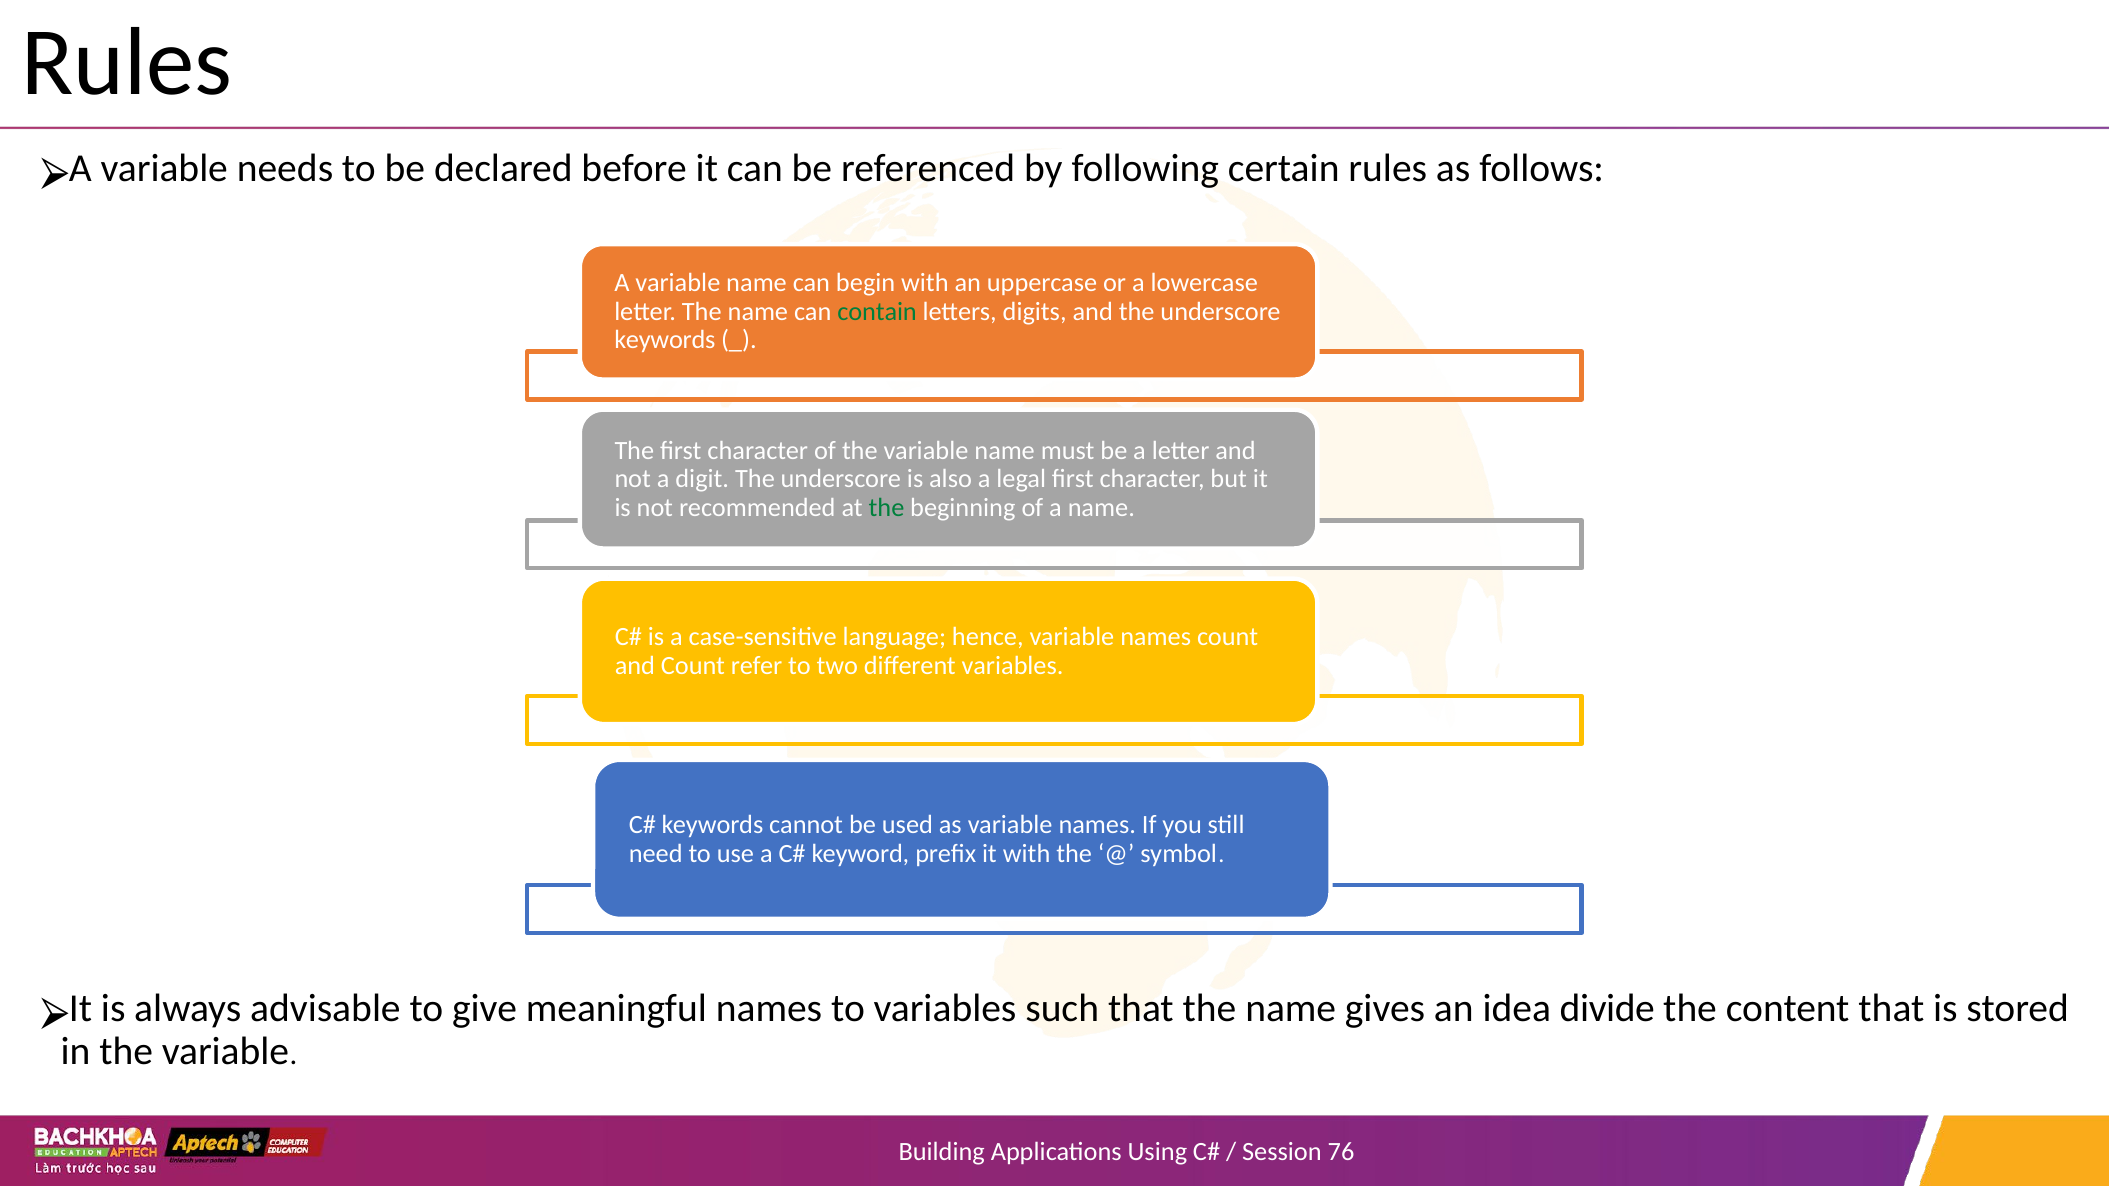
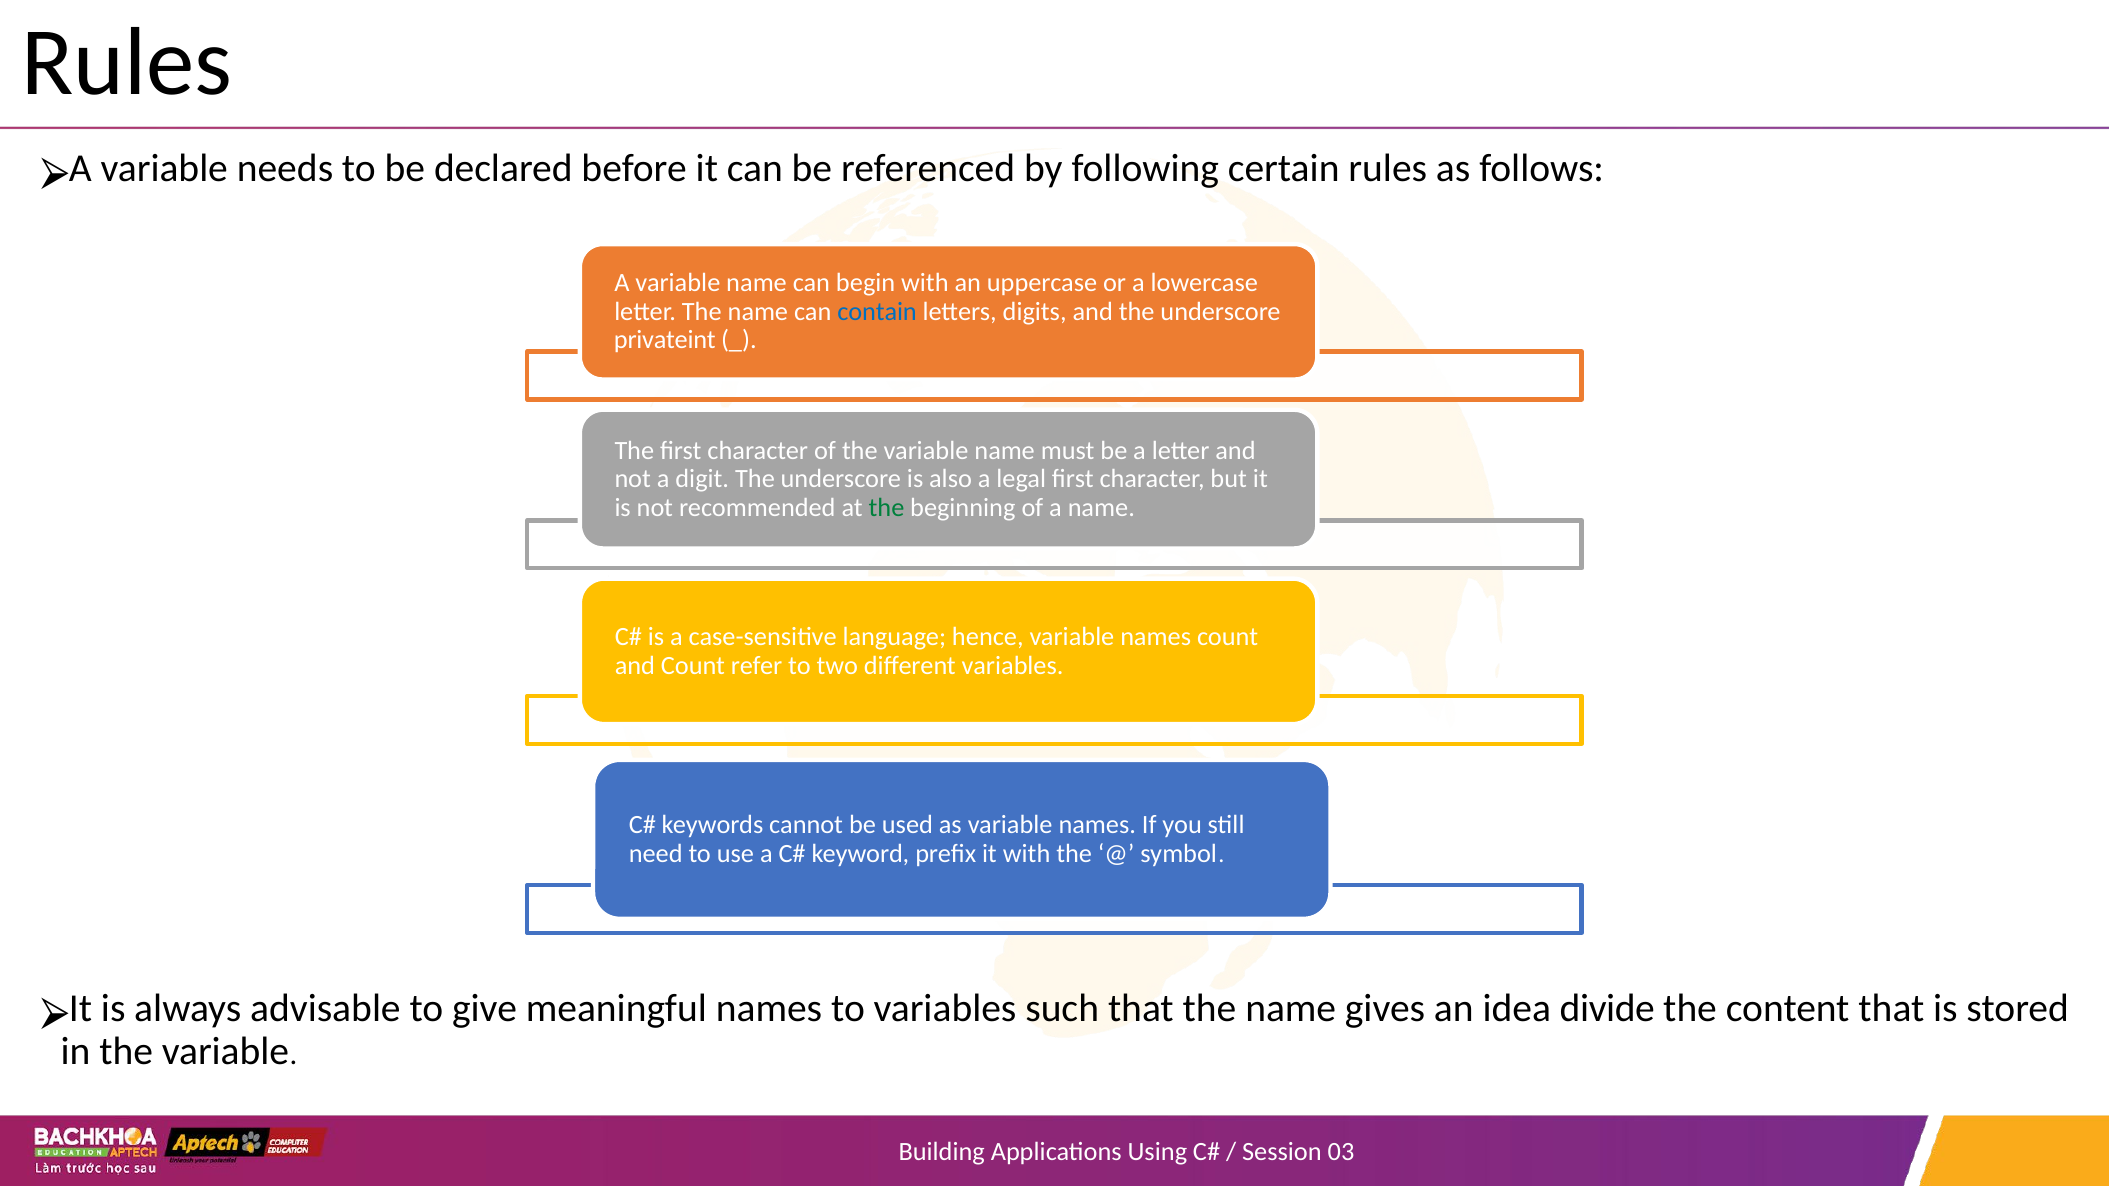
contain colour: green -> blue
keywords at (665, 340): keywords -> privateint
76: 76 -> 03
